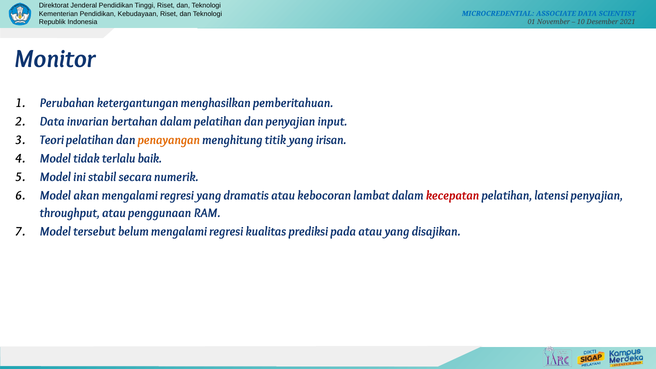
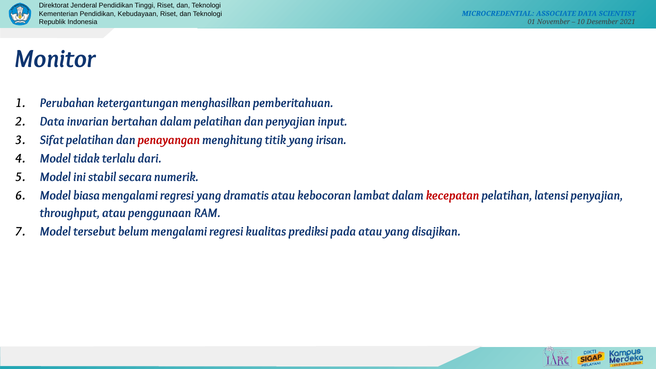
Teori: Teori -> Sifat
penayangan colour: orange -> red
baik: baik -> dari
akan: akan -> biasa
